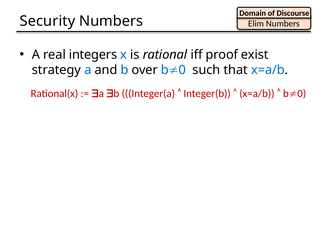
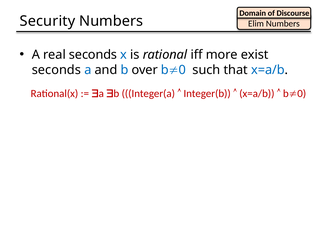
real integers: integers -> seconds
proof: proof -> more
strategy at (56, 70): strategy -> seconds
